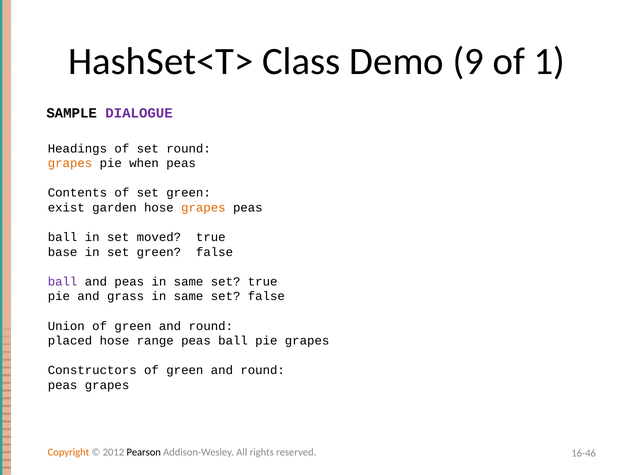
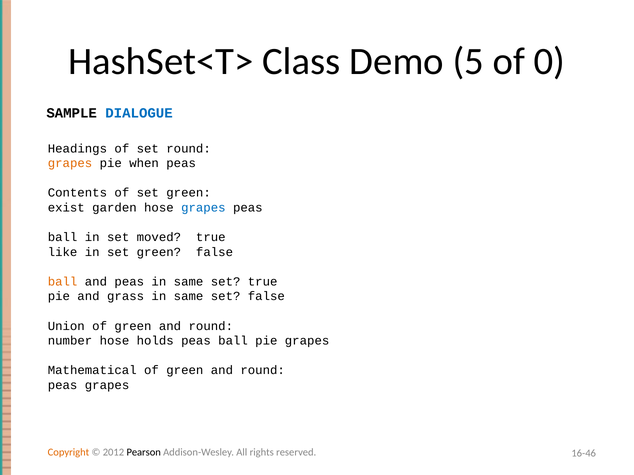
9: 9 -> 5
1: 1 -> 0
DIALOGUE colour: purple -> blue
grapes at (203, 208) colour: orange -> blue
base: base -> like
ball at (63, 282) colour: purple -> orange
placed: placed -> number
range: range -> holds
Constructors: Constructors -> Mathematical
